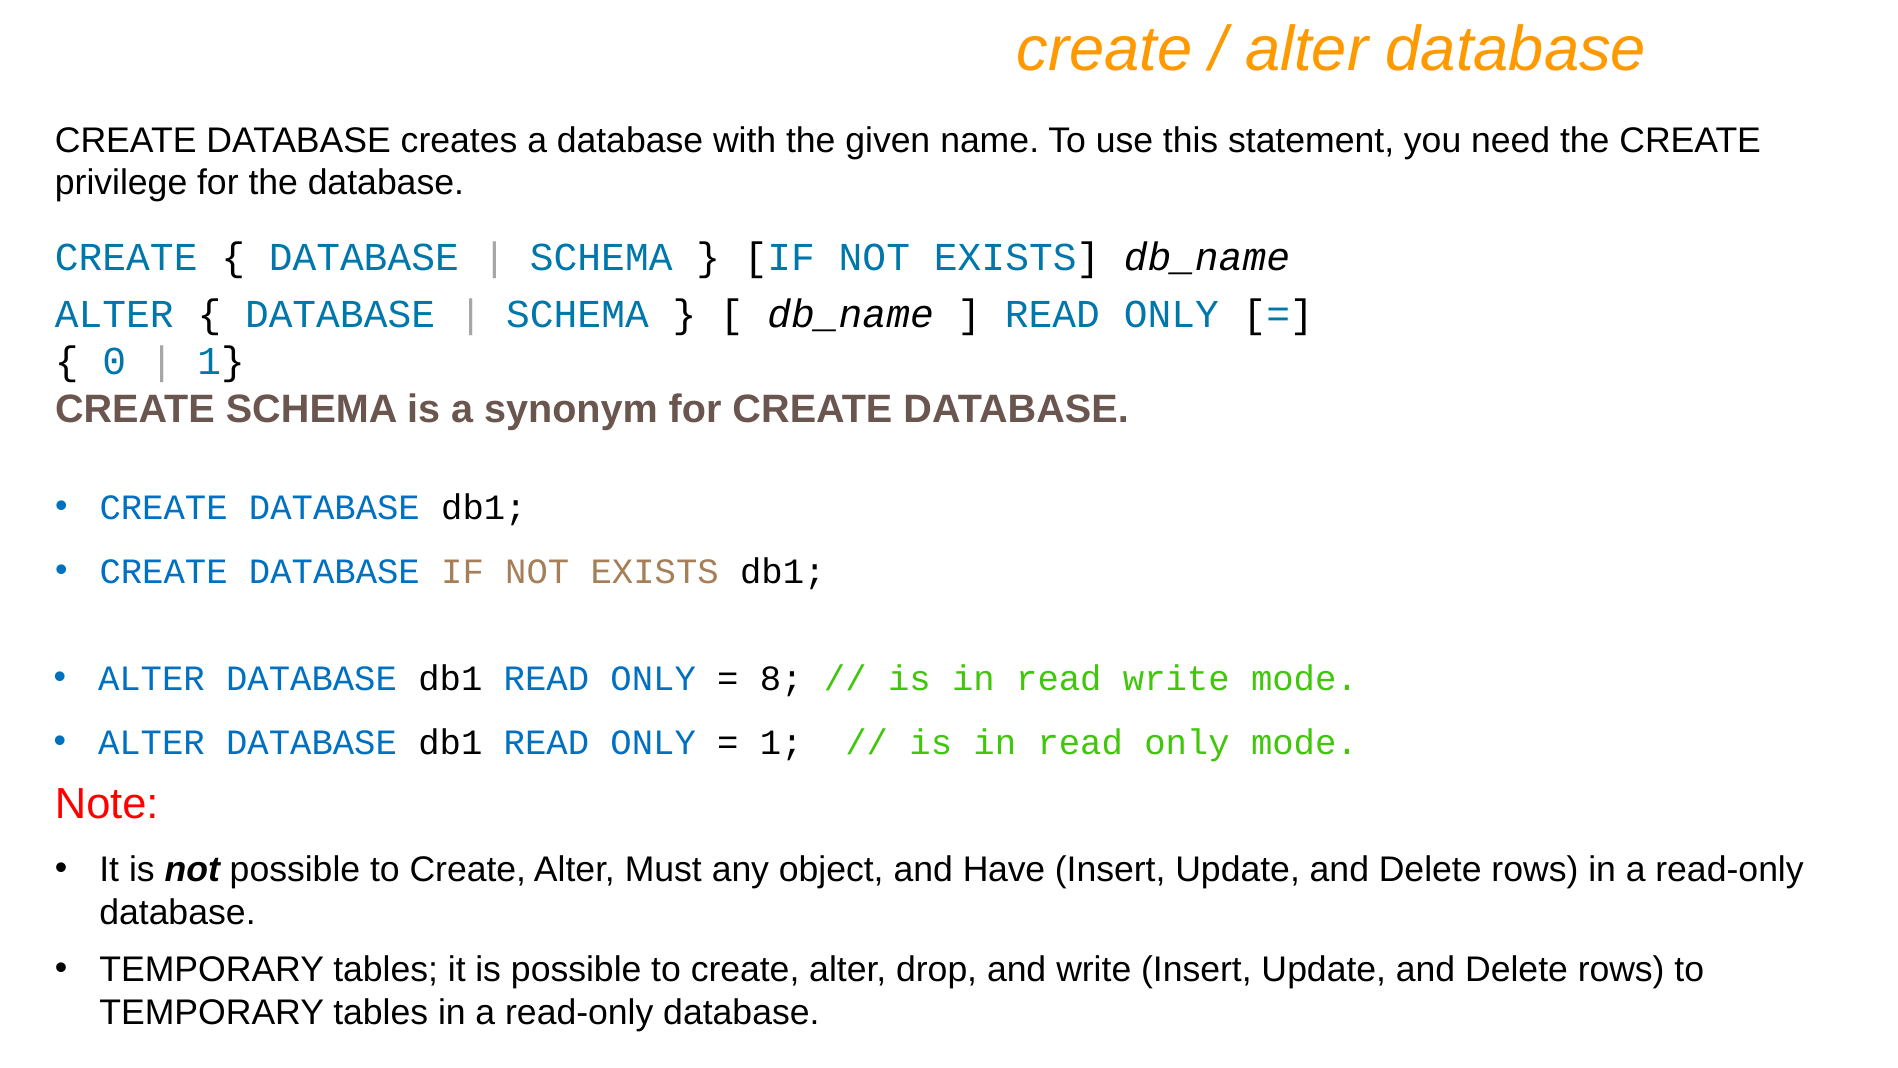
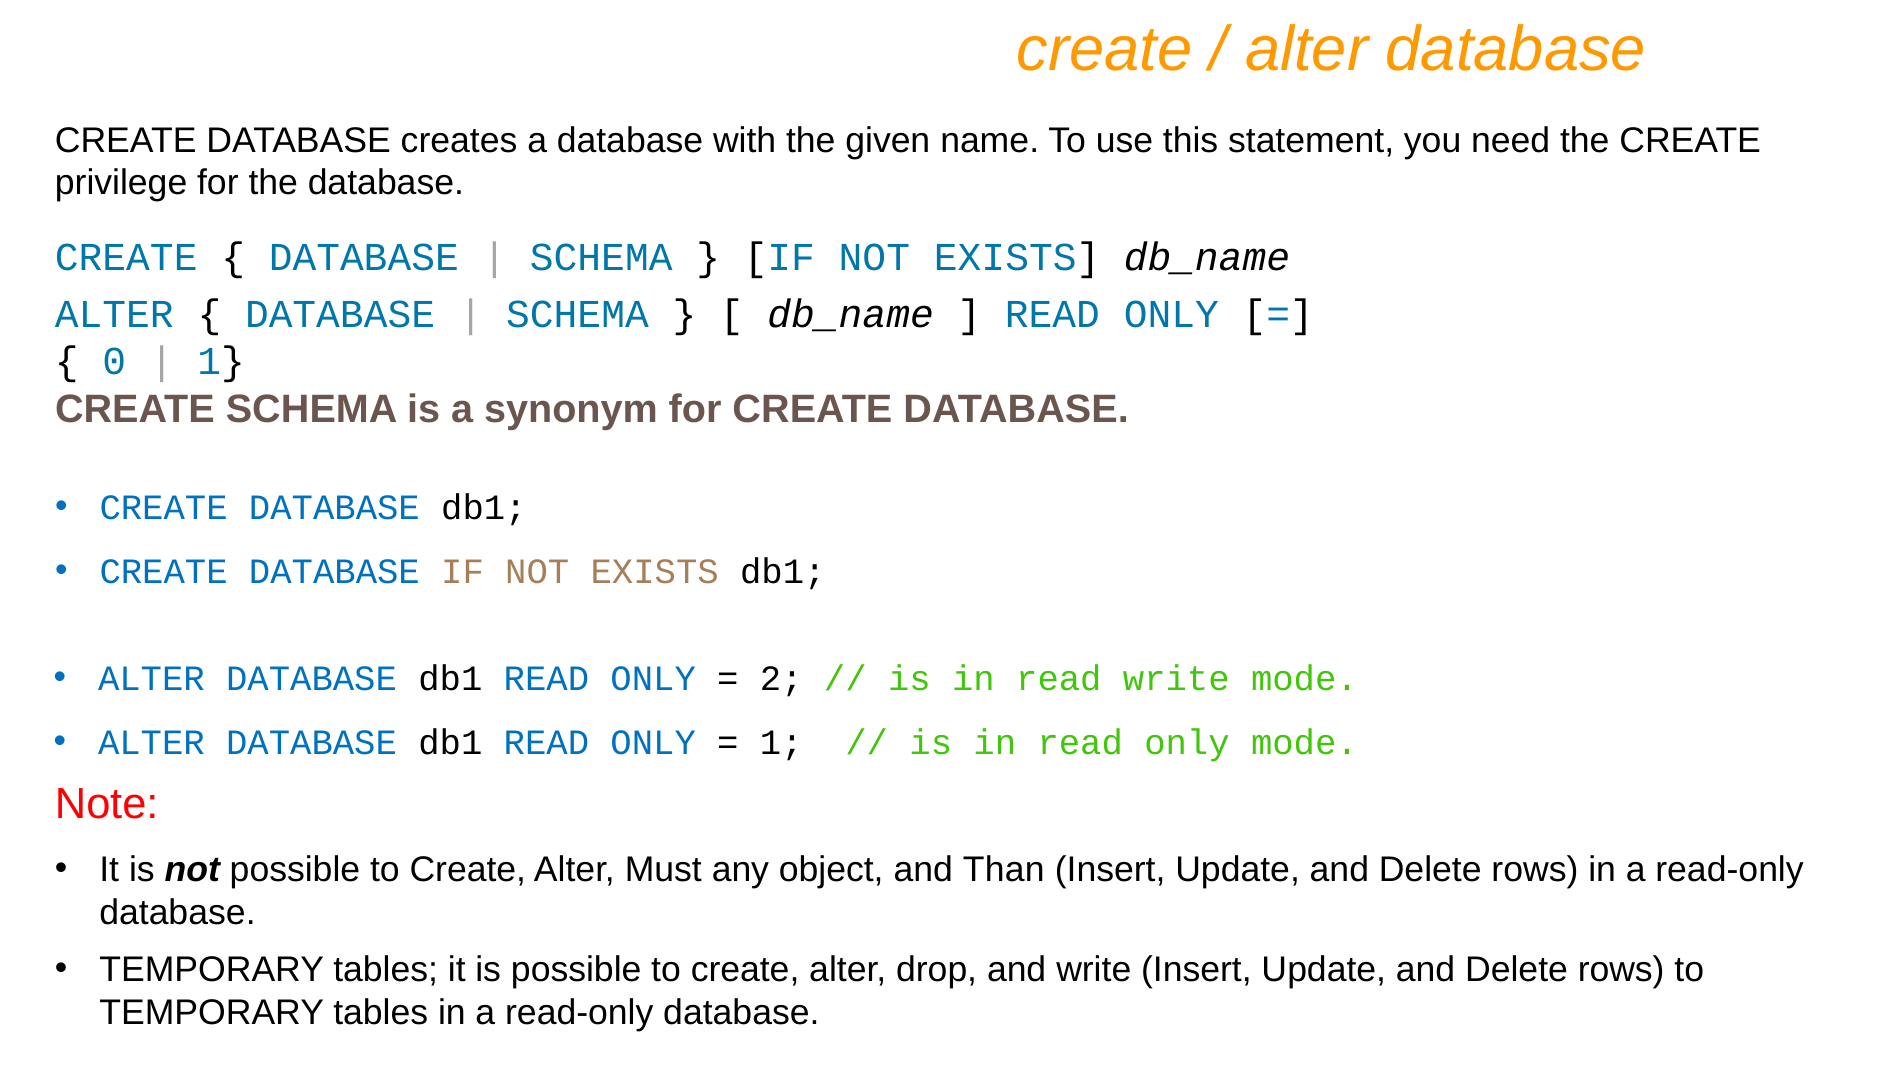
8: 8 -> 2
Have: Have -> Than
